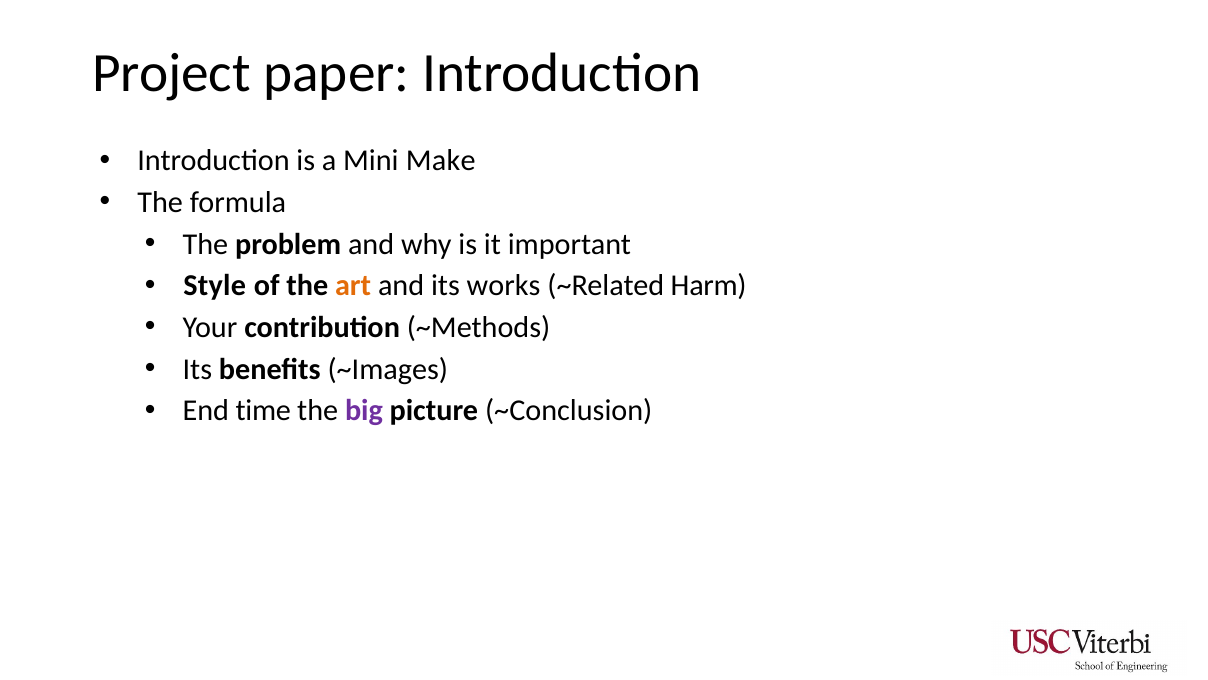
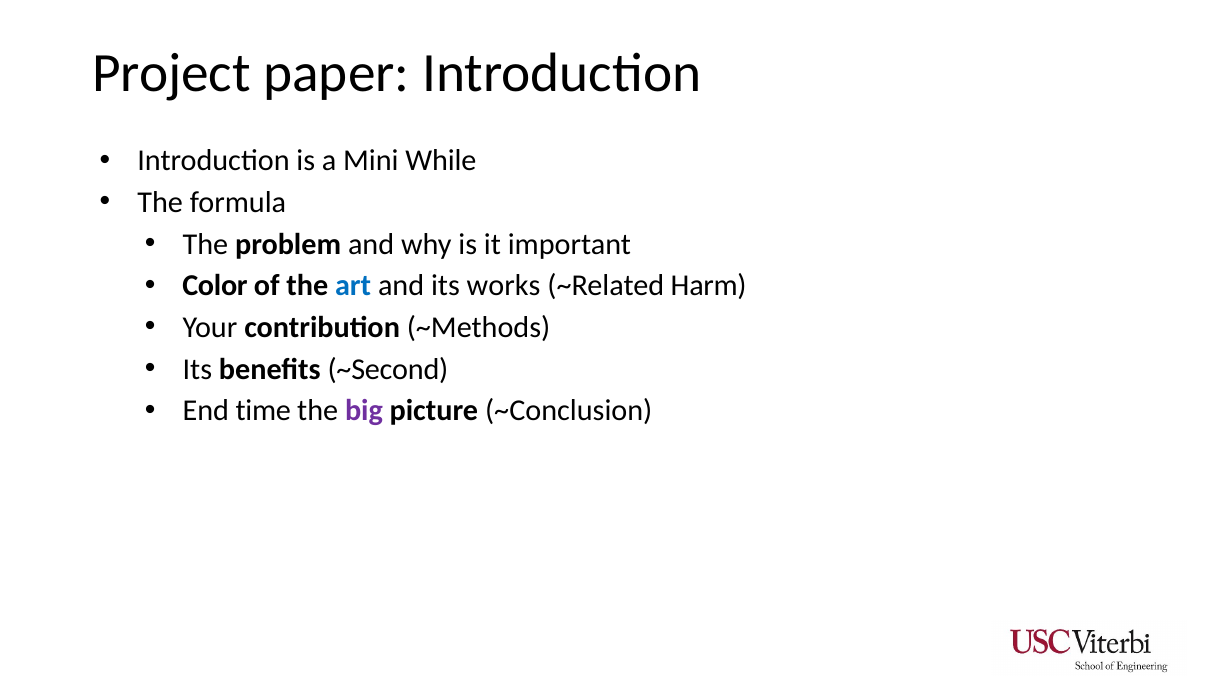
Make: Make -> While
Style: Style -> Color
art colour: orange -> blue
~Images: ~Images -> ~Second
